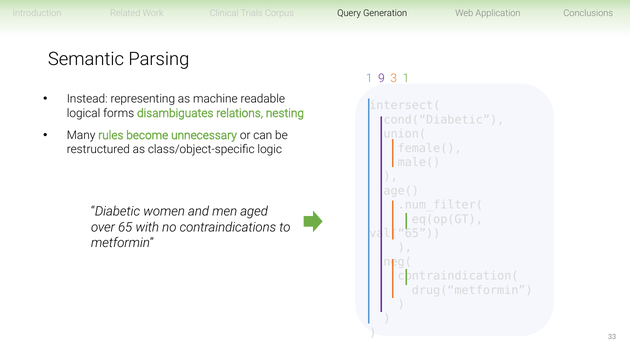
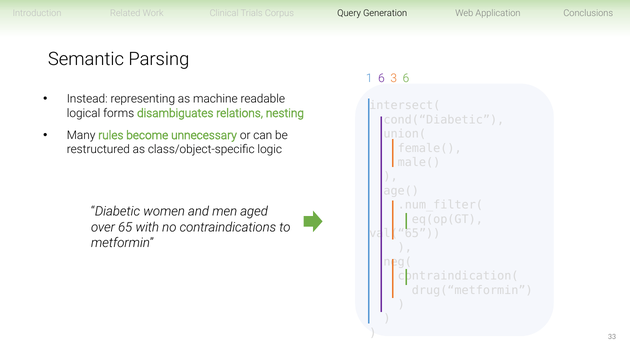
1 9: 9 -> 6
3 1: 1 -> 6
